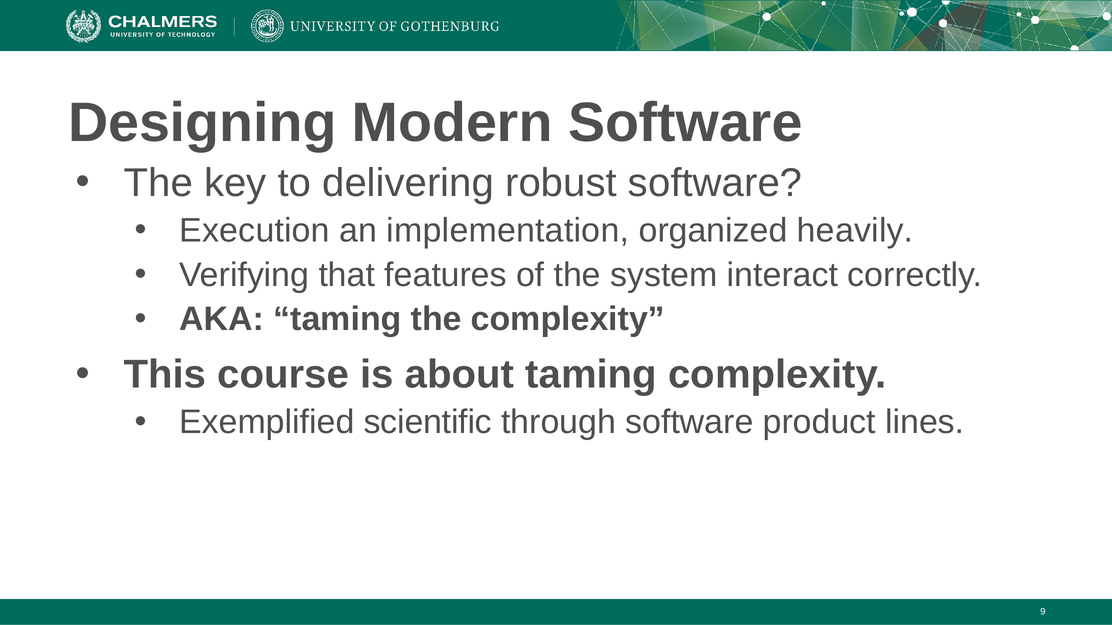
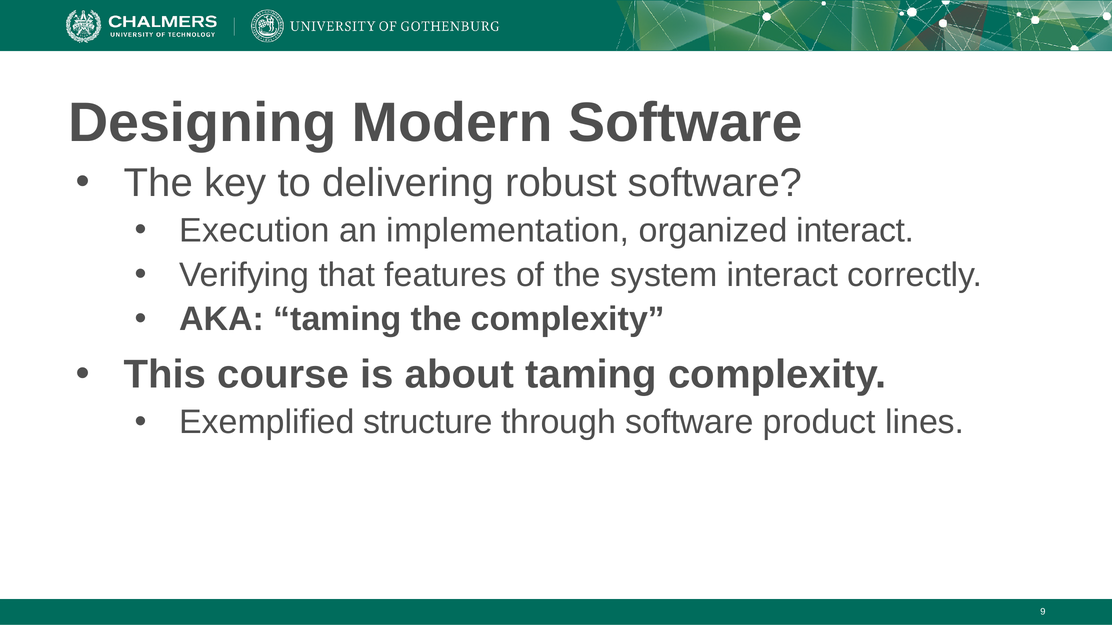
organized heavily: heavily -> interact
scientific: scientific -> structure
